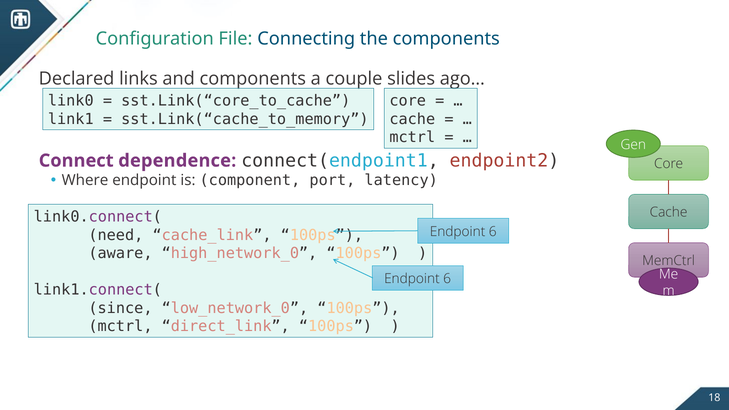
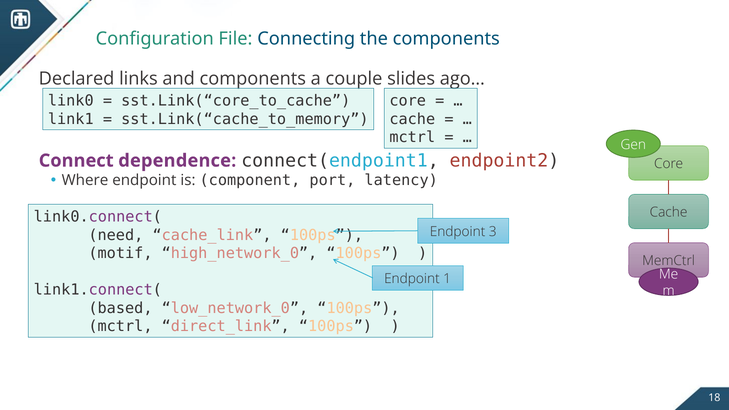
6 at (493, 232): 6 -> 3
aware: aware -> motif
6 at (447, 279): 6 -> 1
since: since -> based
